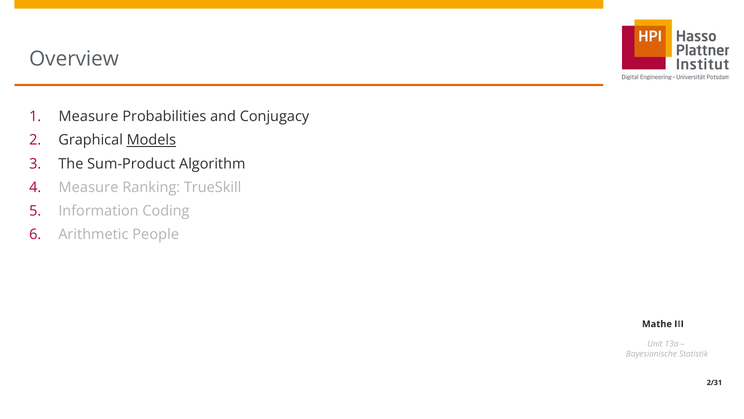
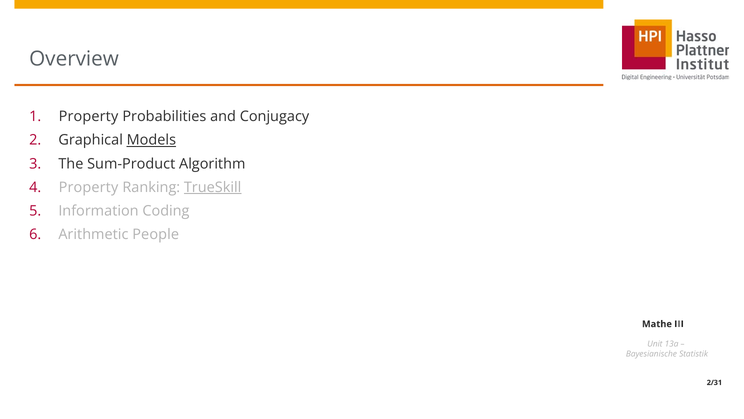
Measure at (88, 116): Measure -> Property
Measure at (88, 187): Measure -> Property
TrueSkill underline: none -> present
